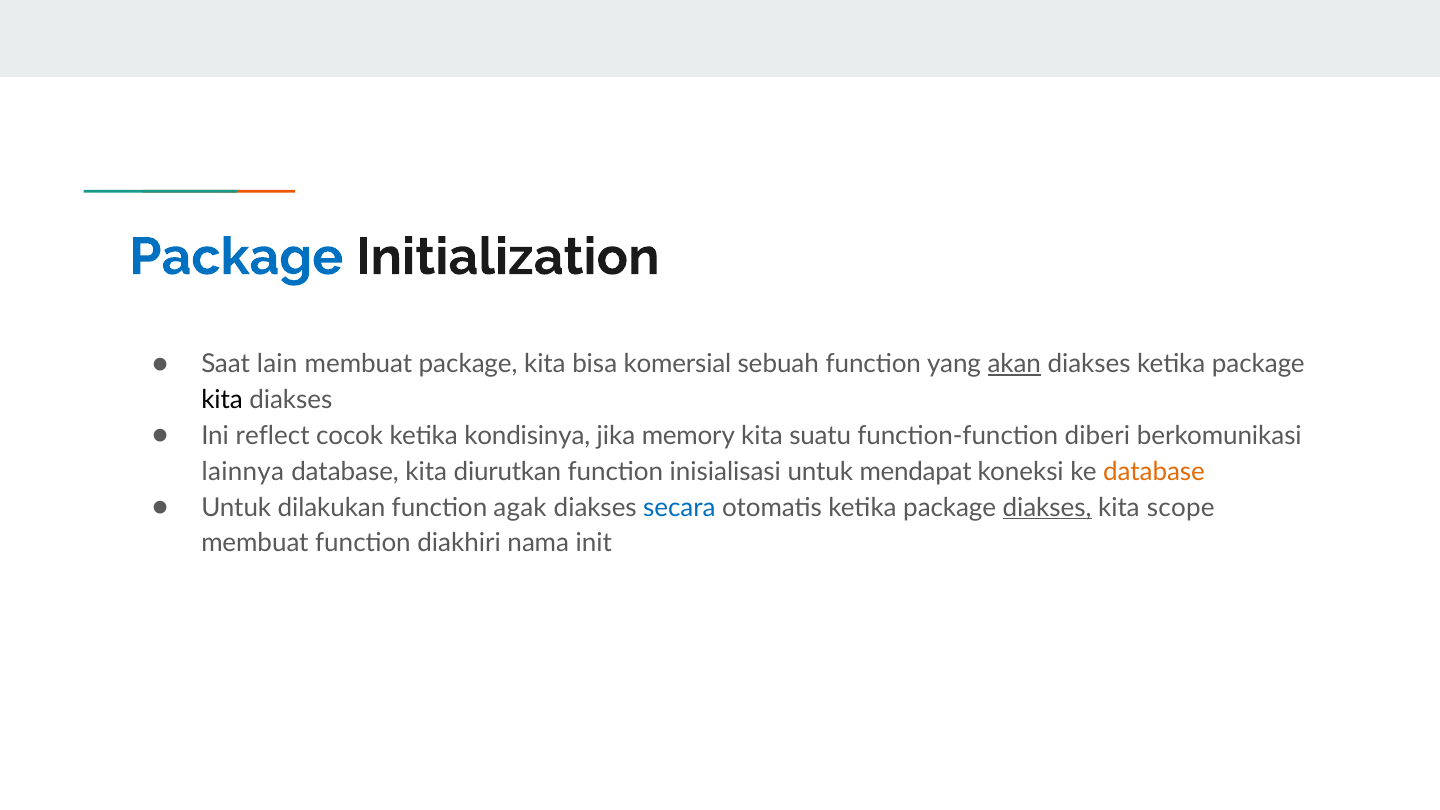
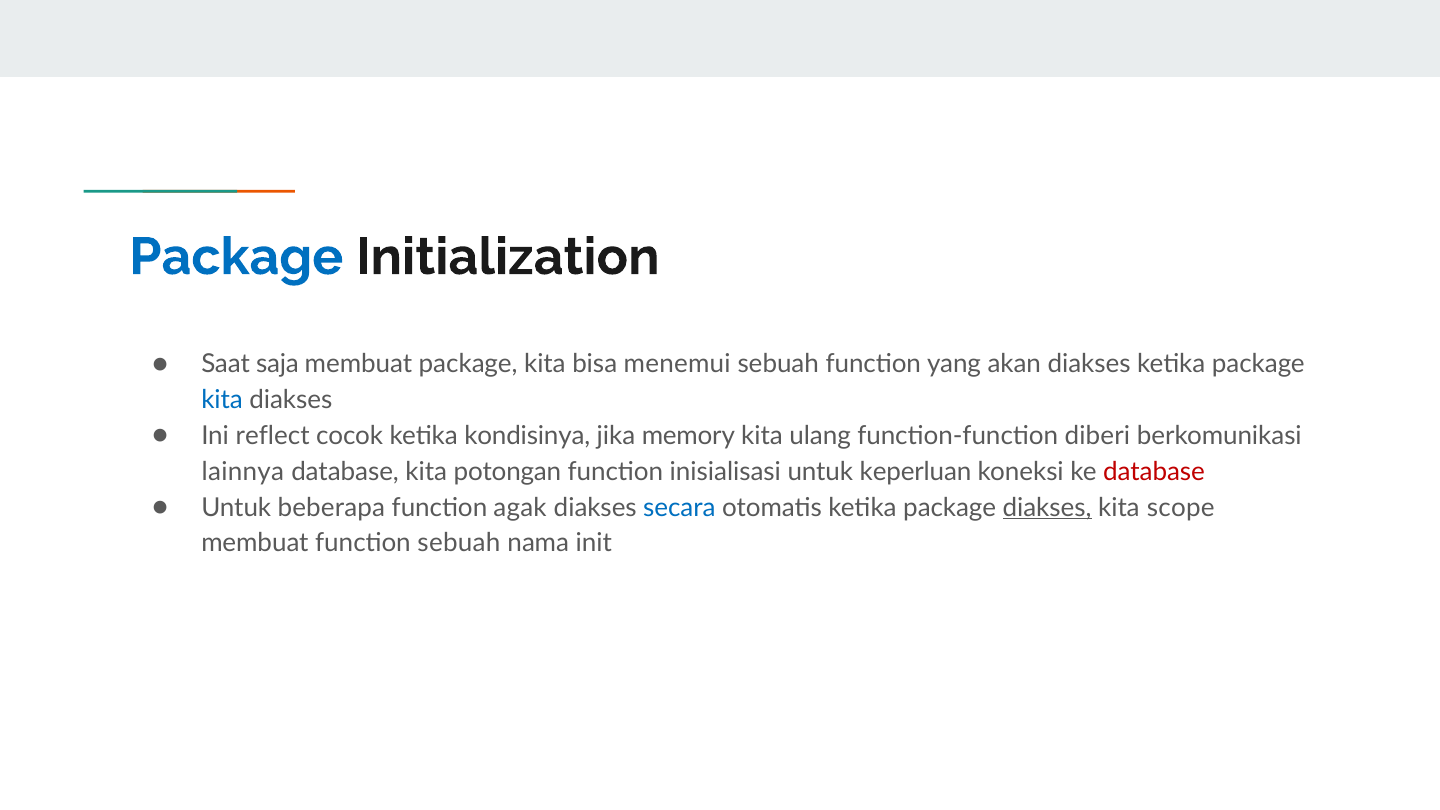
lain: lain -> saja
komersial: komersial -> menemui
akan underline: present -> none
kita at (222, 400) colour: black -> blue
suatu: suatu -> ulang
diurutkan: diurutkan -> potongan
mendapat: mendapat -> keperluan
database at (1154, 472) colour: orange -> red
dilakukan: dilakukan -> beberapa
function diakhiri: diakhiri -> sebuah
